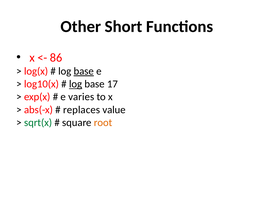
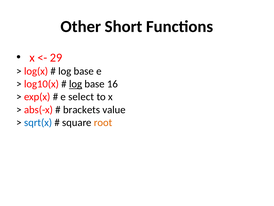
86: 86 -> 29
base at (84, 71) underline: present -> none
17: 17 -> 16
varies: varies -> select
replaces: replaces -> brackets
sqrt(x colour: green -> blue
